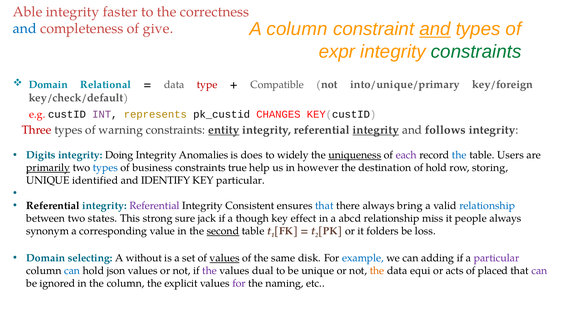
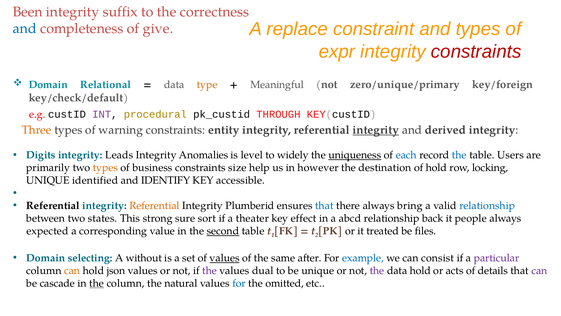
Able: Able -> Been
faster: faster -> suffix
A column: column -> replace
and at (435, 29) underline: present -> none
constraints at (476, 52) colour: green -> red
type colour: red -> orange
Compatible: Compatible -> Meaningful
into/unique/primary: into/unique/primary -> zero/unique/primary
represents: represents -> procedural
CHANGES: CHANGES -> THROUGH
Three colour: red -> orange
entity underline: present -> none
follows: follows -> derived
Doing: Doing -> Leads
does: does -> level
each colour: purple -> blue
primarily underline: present -> none
types at (105, 168) colour: blue -> orange
true: true -> size
storing: storing -> locking
KEY particular: particular -> accessible
Referential at (155, 205) colour: purple -> orange
Consistent: Consistent -> Plumberid
jack: jack -> sort
though: though -> theater
miss: miss -> back
synonym: synonym -> expected
folders: folders -> treated
loss: loss -> files
disk: disk -> after
adding: adding -> consist
can at (72, 270) colour: blue -> orange
the at (377, 270) colour: orange -> purple
data equi: equi -> hold
placed: placed -> details
ignored: ignored -> cascade
the at (97, 283) underline: none -> present
explicit: explicit -> natural
for at (239, 283) colour: purple -> blue
naming: naming -> omitted
